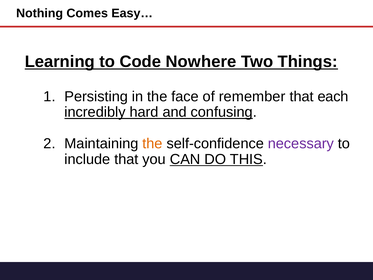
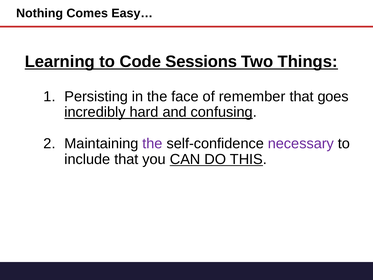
Nowhere: Nowhere -> Sessions
each: each -> goes
the at (152, 143) colour: orange -> purple
